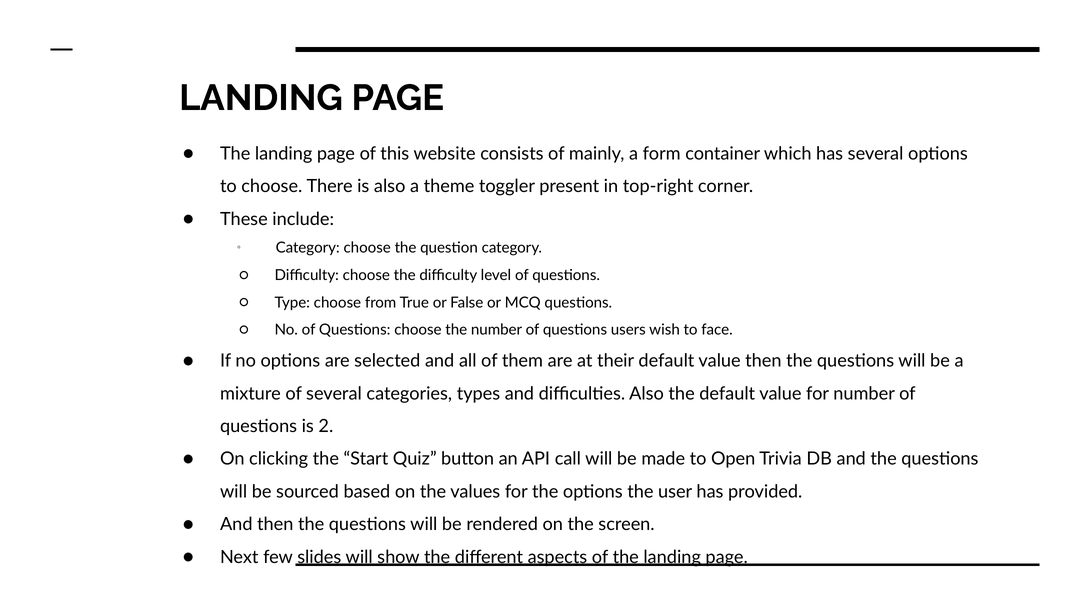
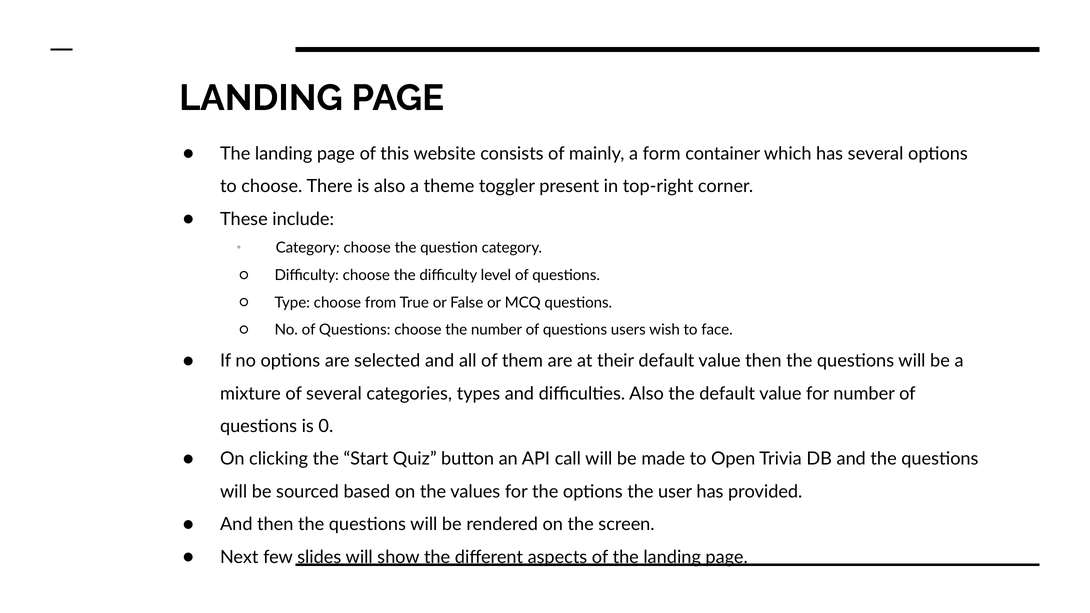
2: 2 -> 0
